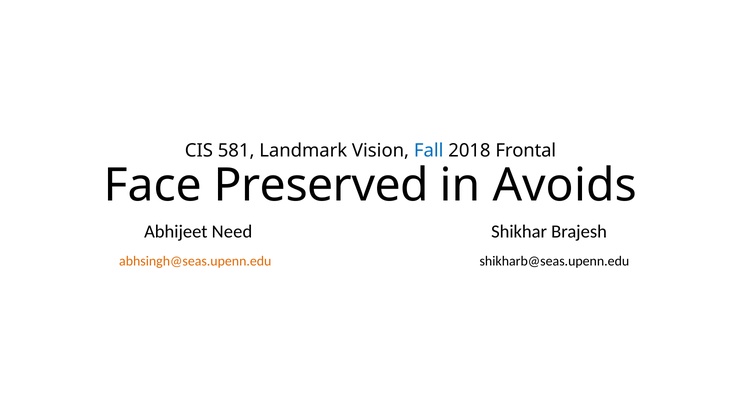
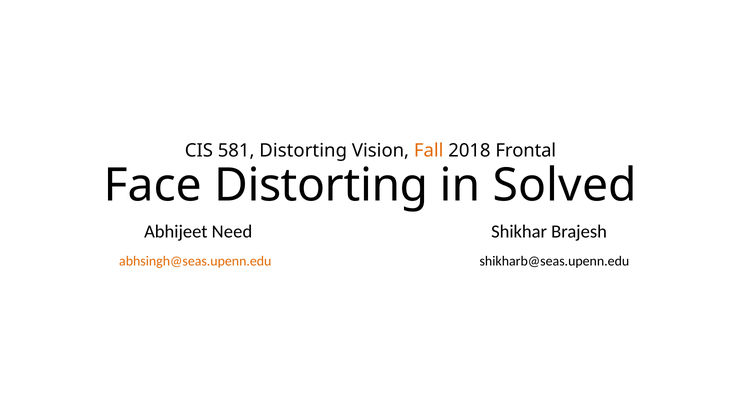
581 Landmark: Landmark -> Distorting
Fall colour: blue -> orange
Face Preserved: Preserved -> Distorting
Avoids: Avoids -> Solved
